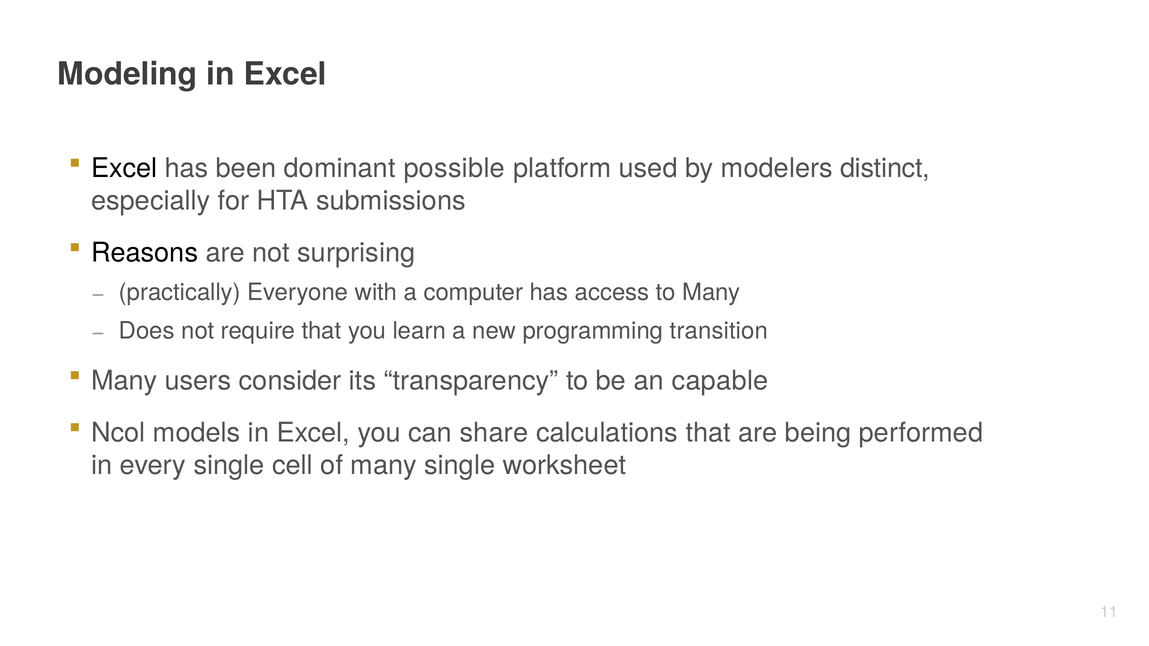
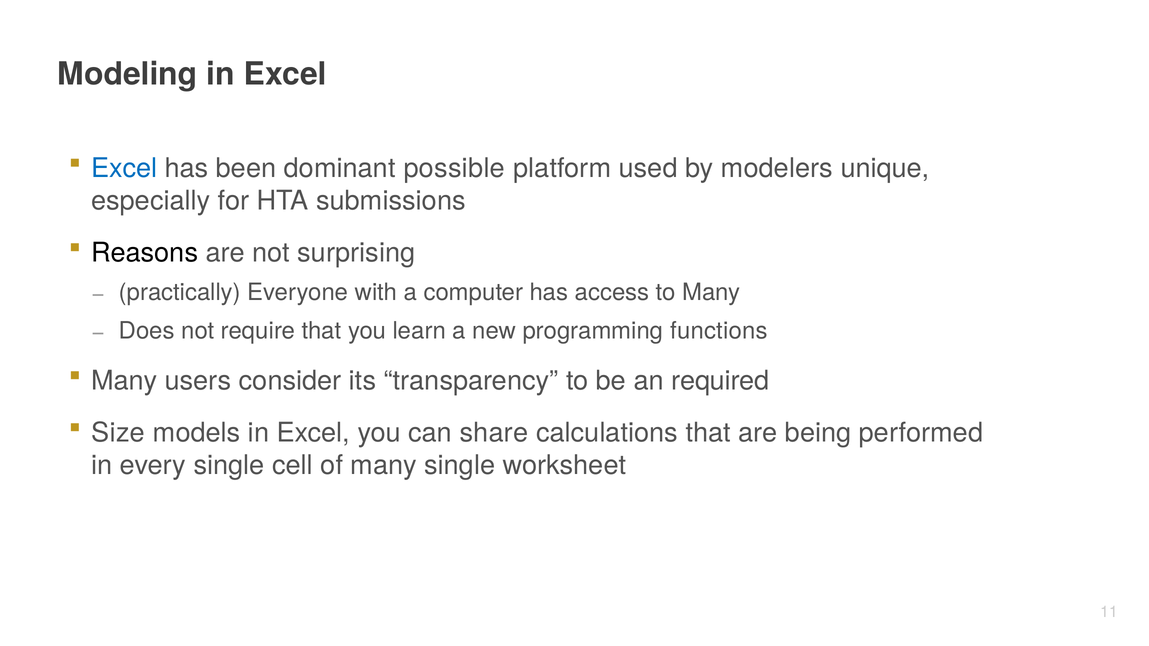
Excel at (124, 168) colour: black -> blue
distinct: distinct -> unique
transition: transition -> functions
capable: capable -> required
Ncol: Ncol -> Size
